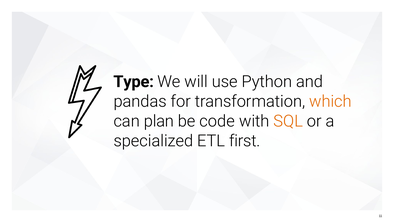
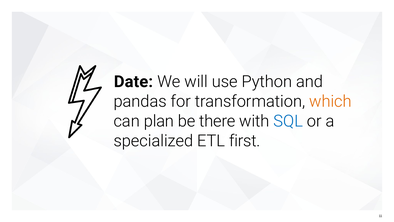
Type: Type -> Date
code: code -> there
SQL colour: orange -> blue
